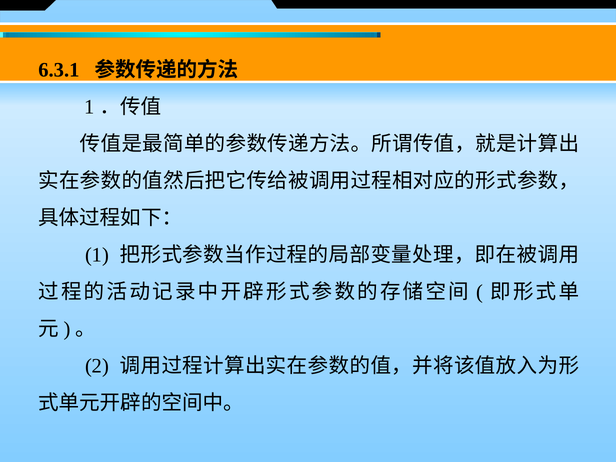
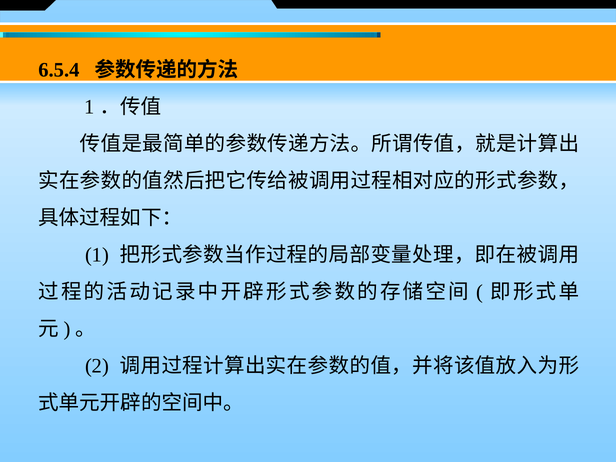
6.3.1: 6.3.1 -> 6.5.4
